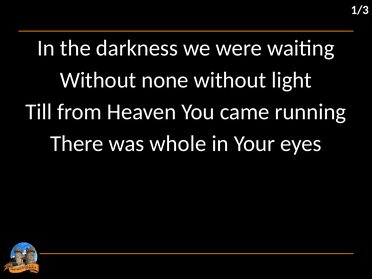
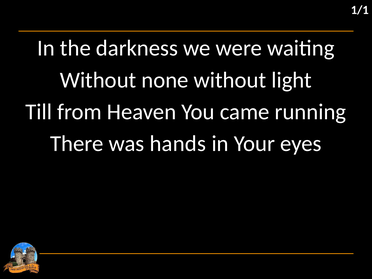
1/3: 1/3 -> 1/1
whole: whole -> hands
